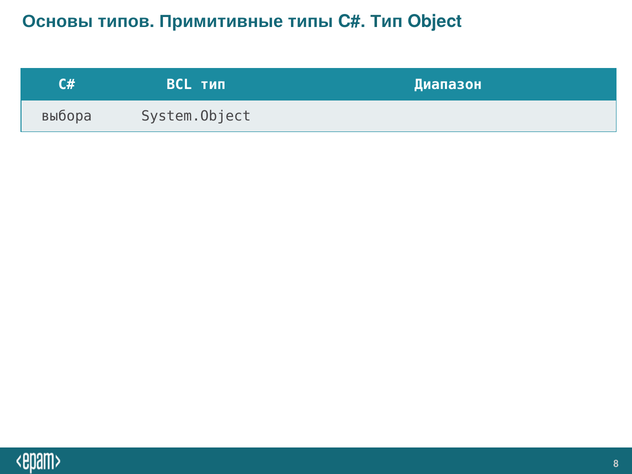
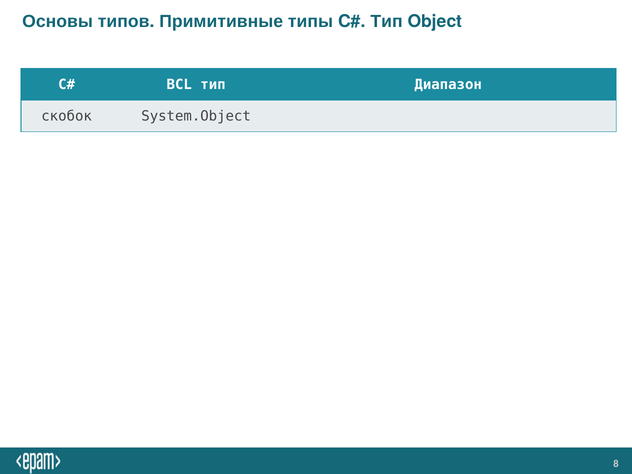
выбора: выбора -> скобок
